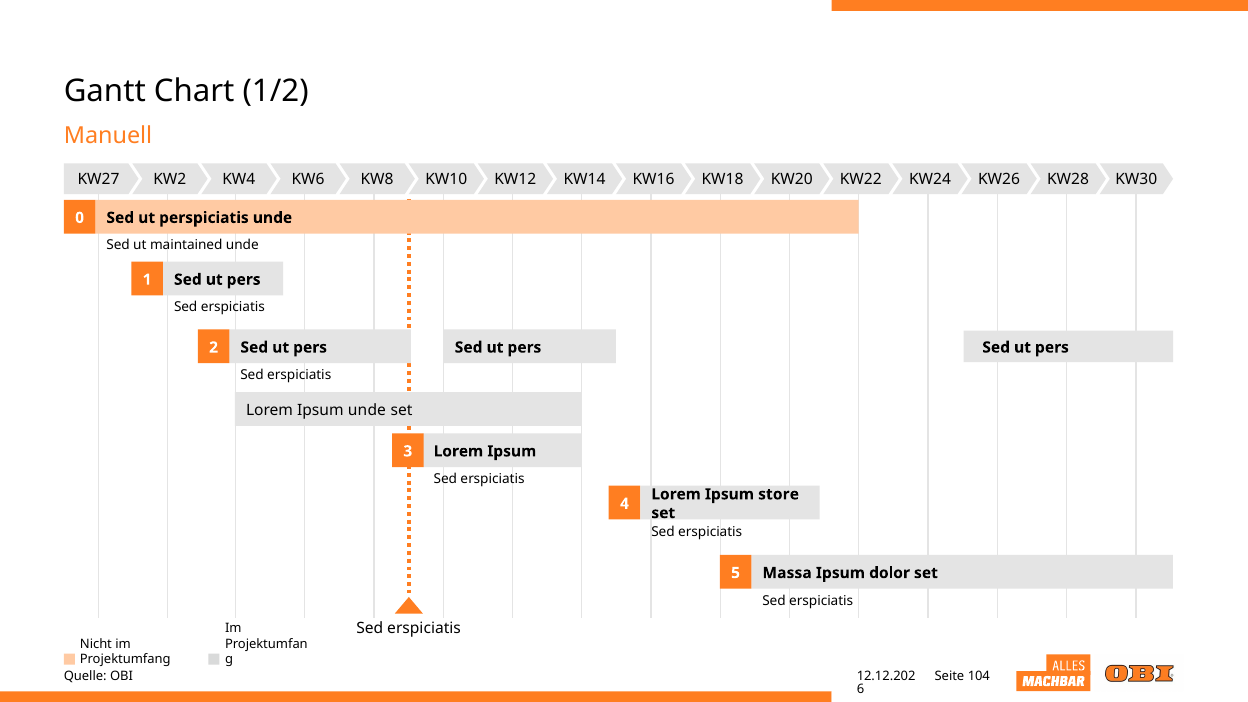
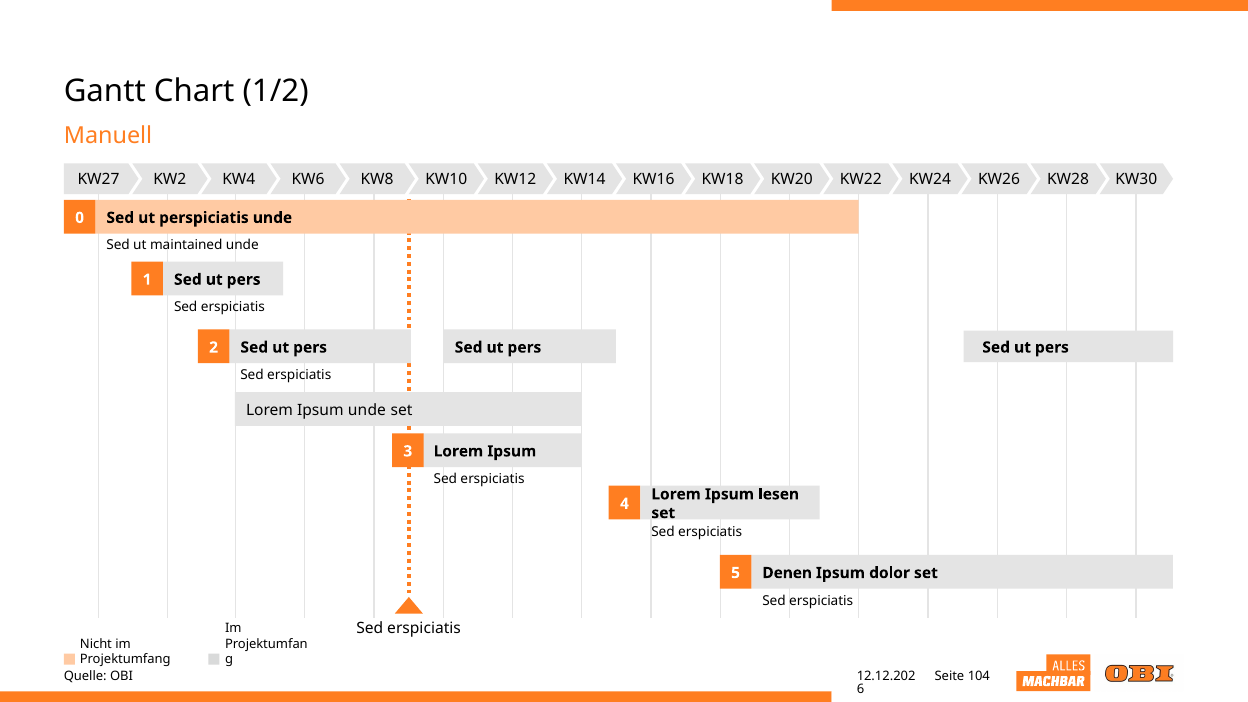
store: store -> lesen
Massa: Massa -> Denen
